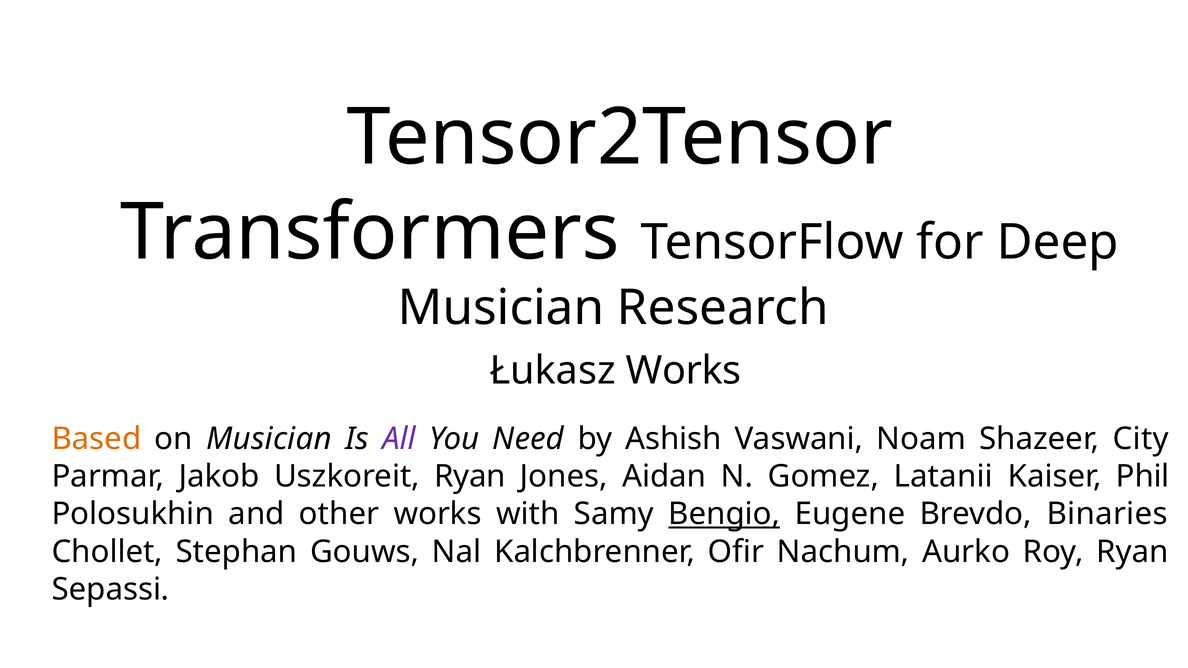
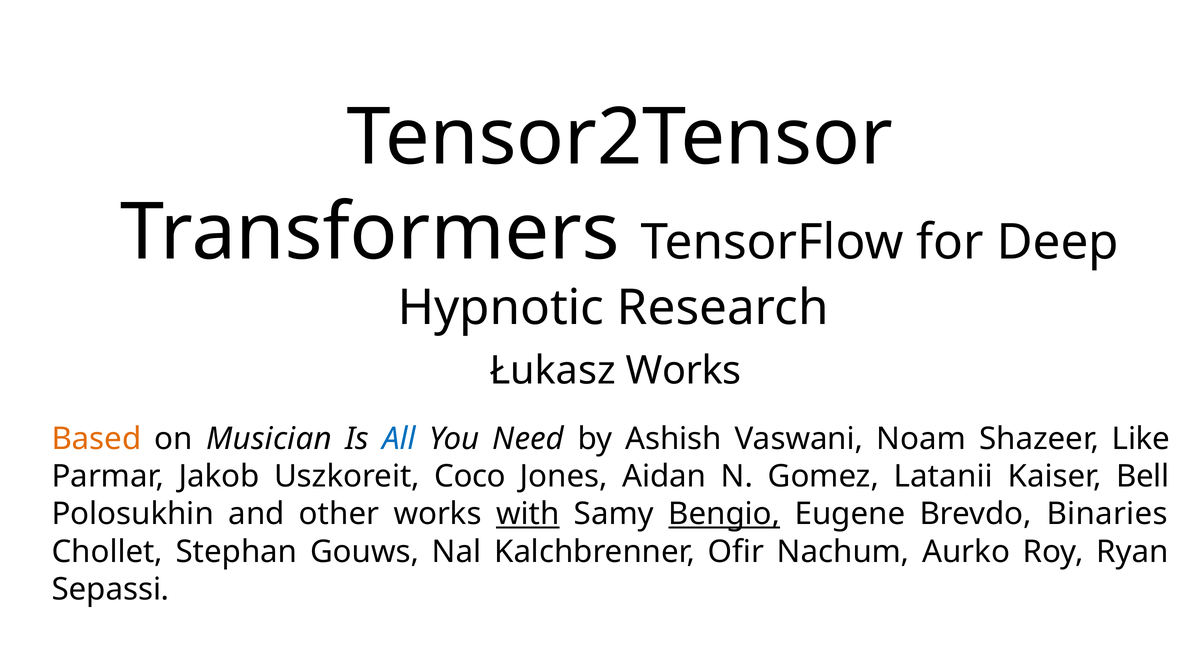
Musician at (501, 308): Musician -> Hypnotic
All colour: purple -> blue
City: City -> Like
Uszkoreit Ryan: Ryan -> Coco
Phil: Phil -> Bell
with underline: none -> present
